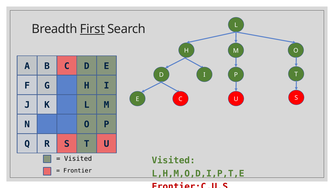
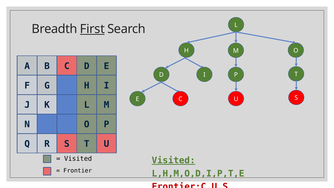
Visited at (174, 160) underline: none -> present
